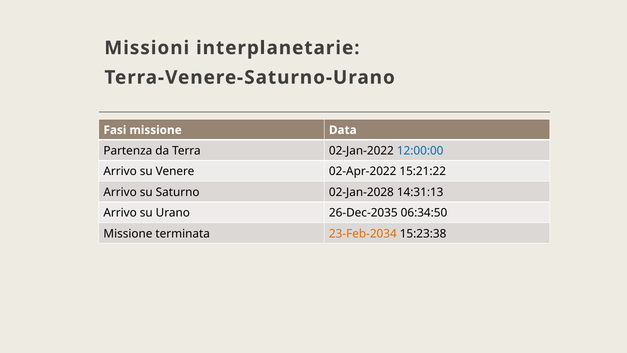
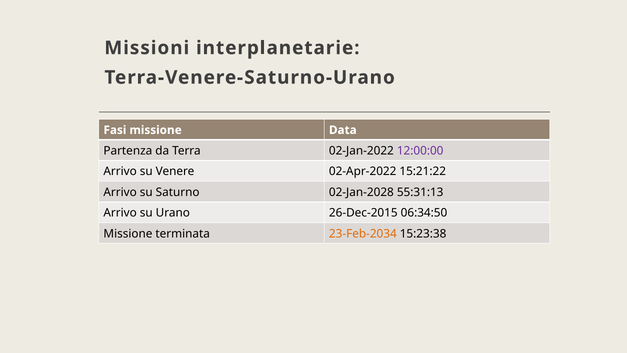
12:00:00 colour: blue -> purple
14:31:13: 14:31:13 -> 55:31:13
26-Dec-2035: 26-Dec-2035 -> 26-Dec-2015
